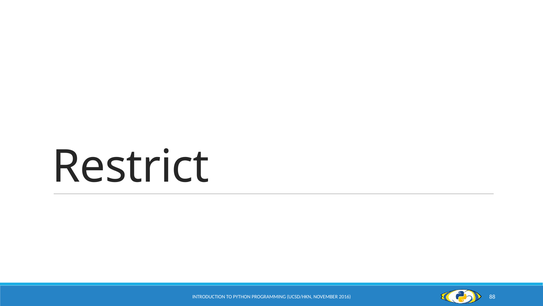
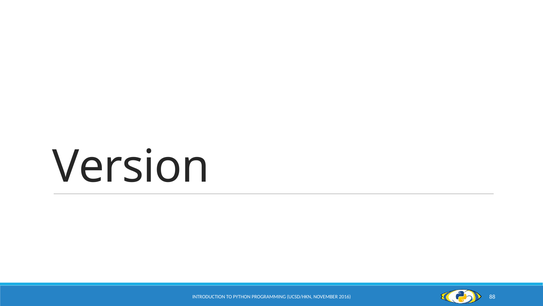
Restrict: Restrict -> Version
